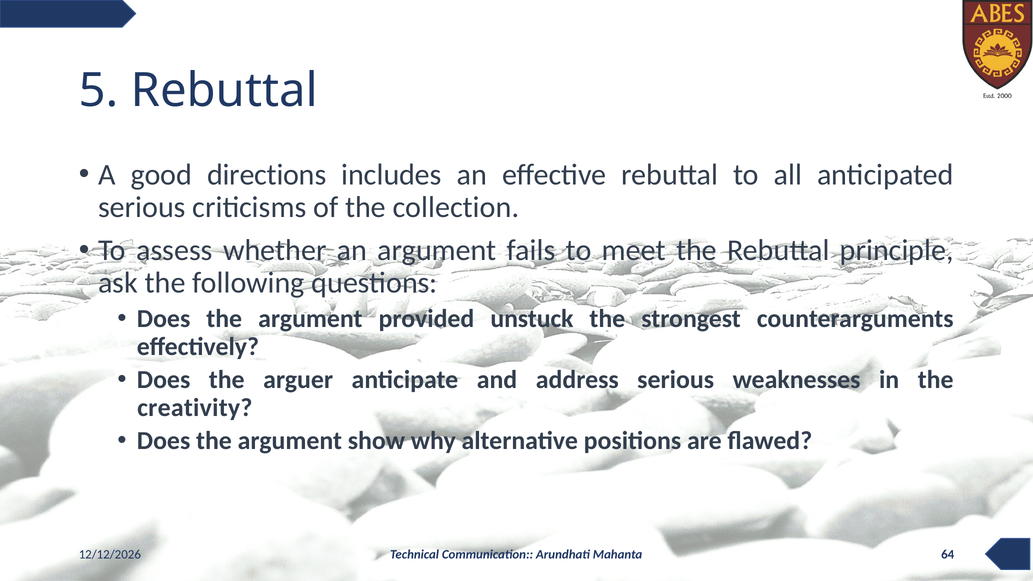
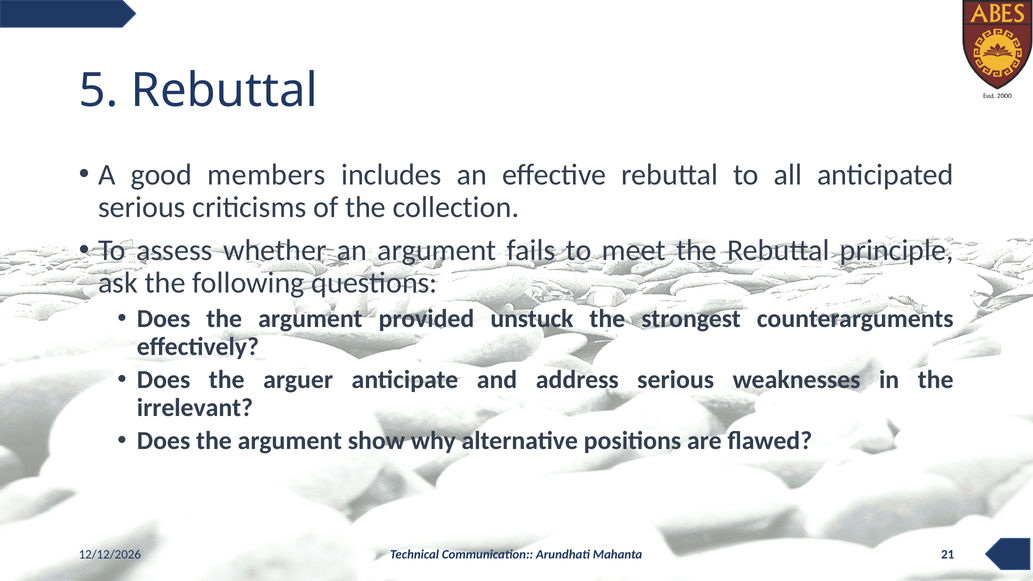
directions: directions -> members
creativity: creativity -> irrelevant
64: 64 -> 21
